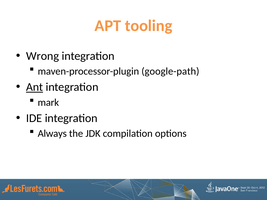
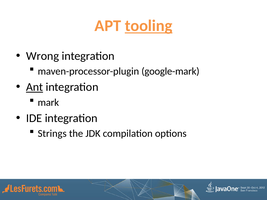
tooling underline: none -> present
google-path: google-path -> google-mark
Always: Always -> Strings
